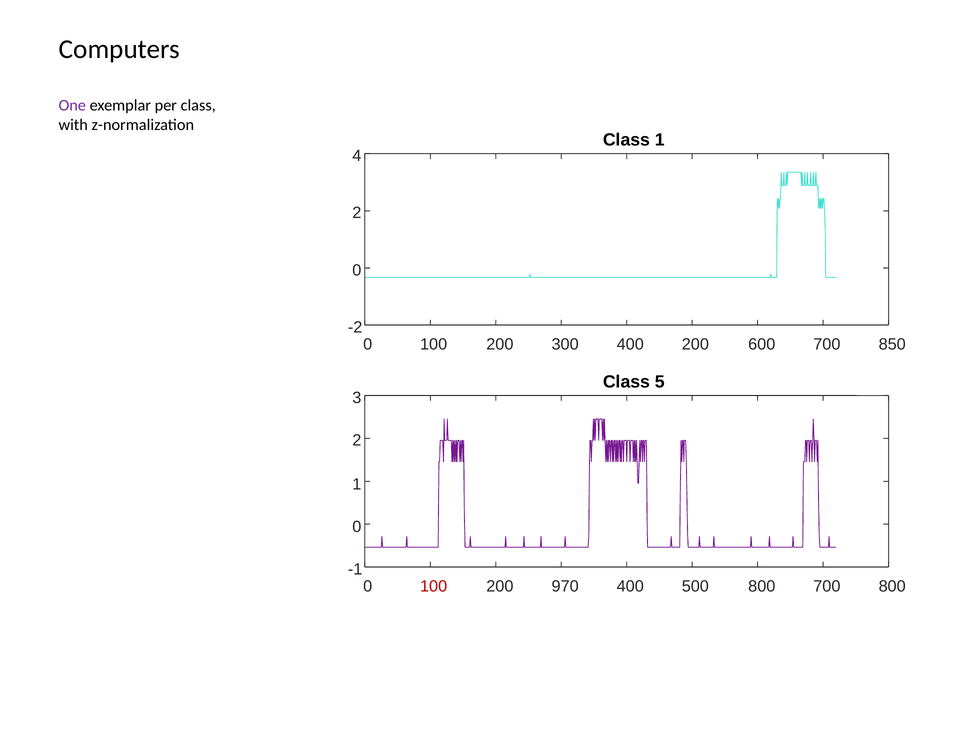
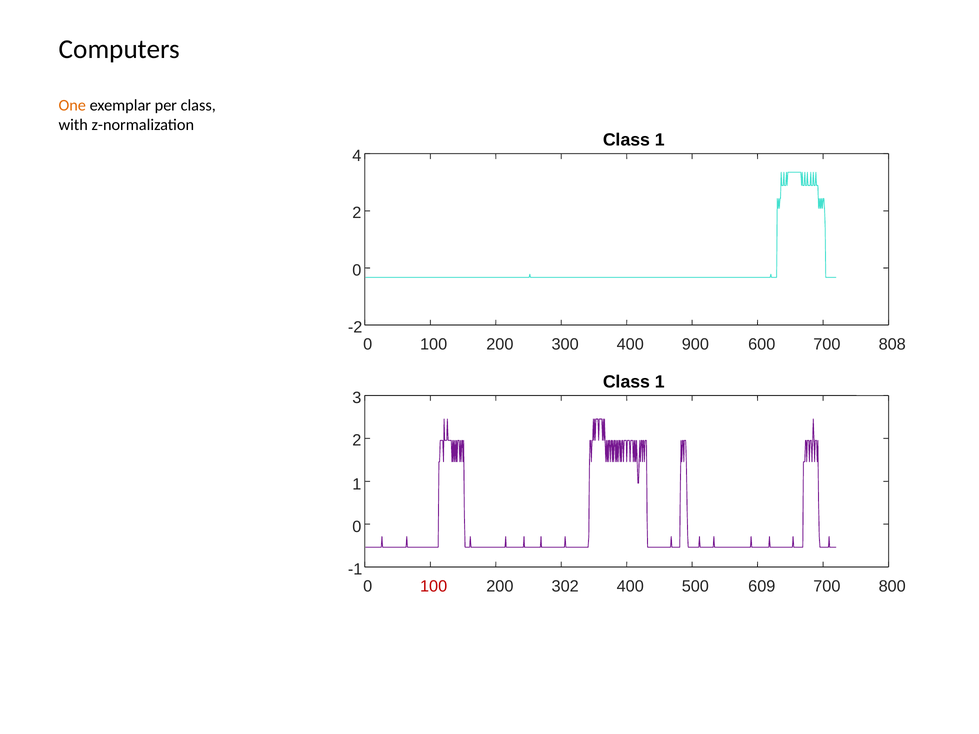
One colour: purple -> orange
400 200: 200 -> 900
850: 850 -> 808
5 at (660, 382): 5 -> 1
970: 970 -> 302
500 800: 800 -> 609
